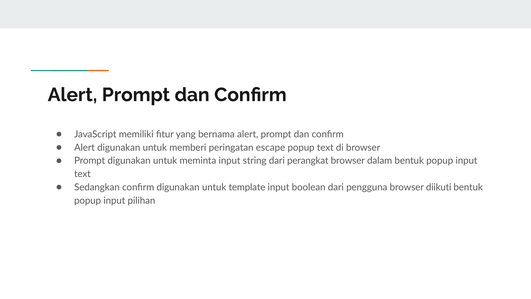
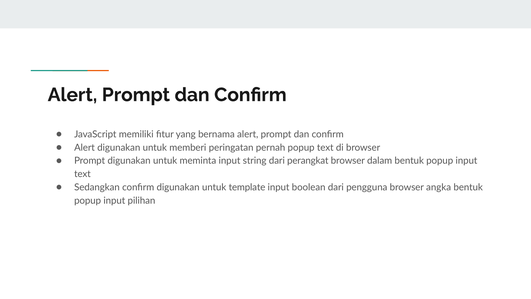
escape: escape -> pernah
diikuti: diikuti -> angka
